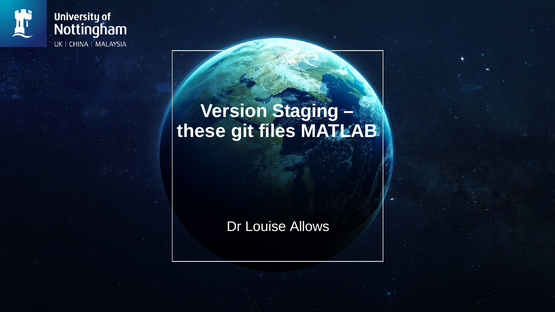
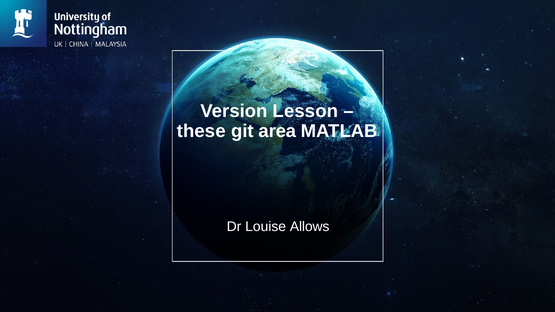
Staging: Staging -> Lesson
files: files -> area
